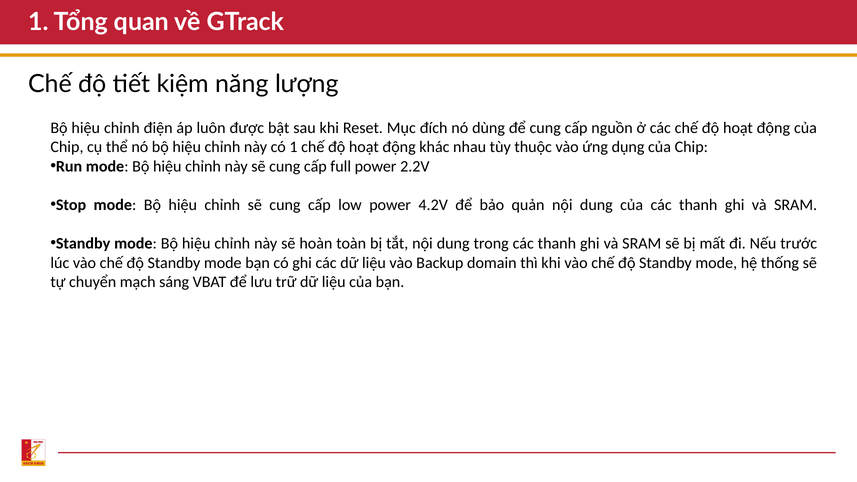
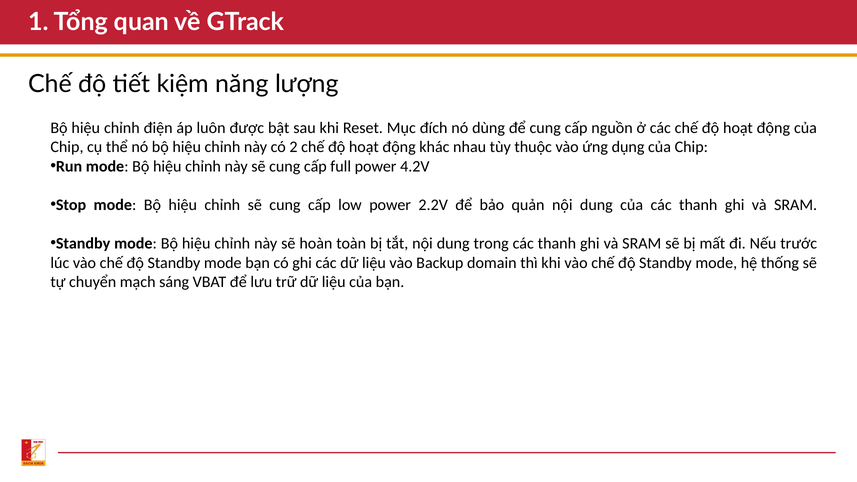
có 1: 1 -> 2
2.2V: 2.2V -> 4.2V
4.2V: 4.2V -> 2.2V
